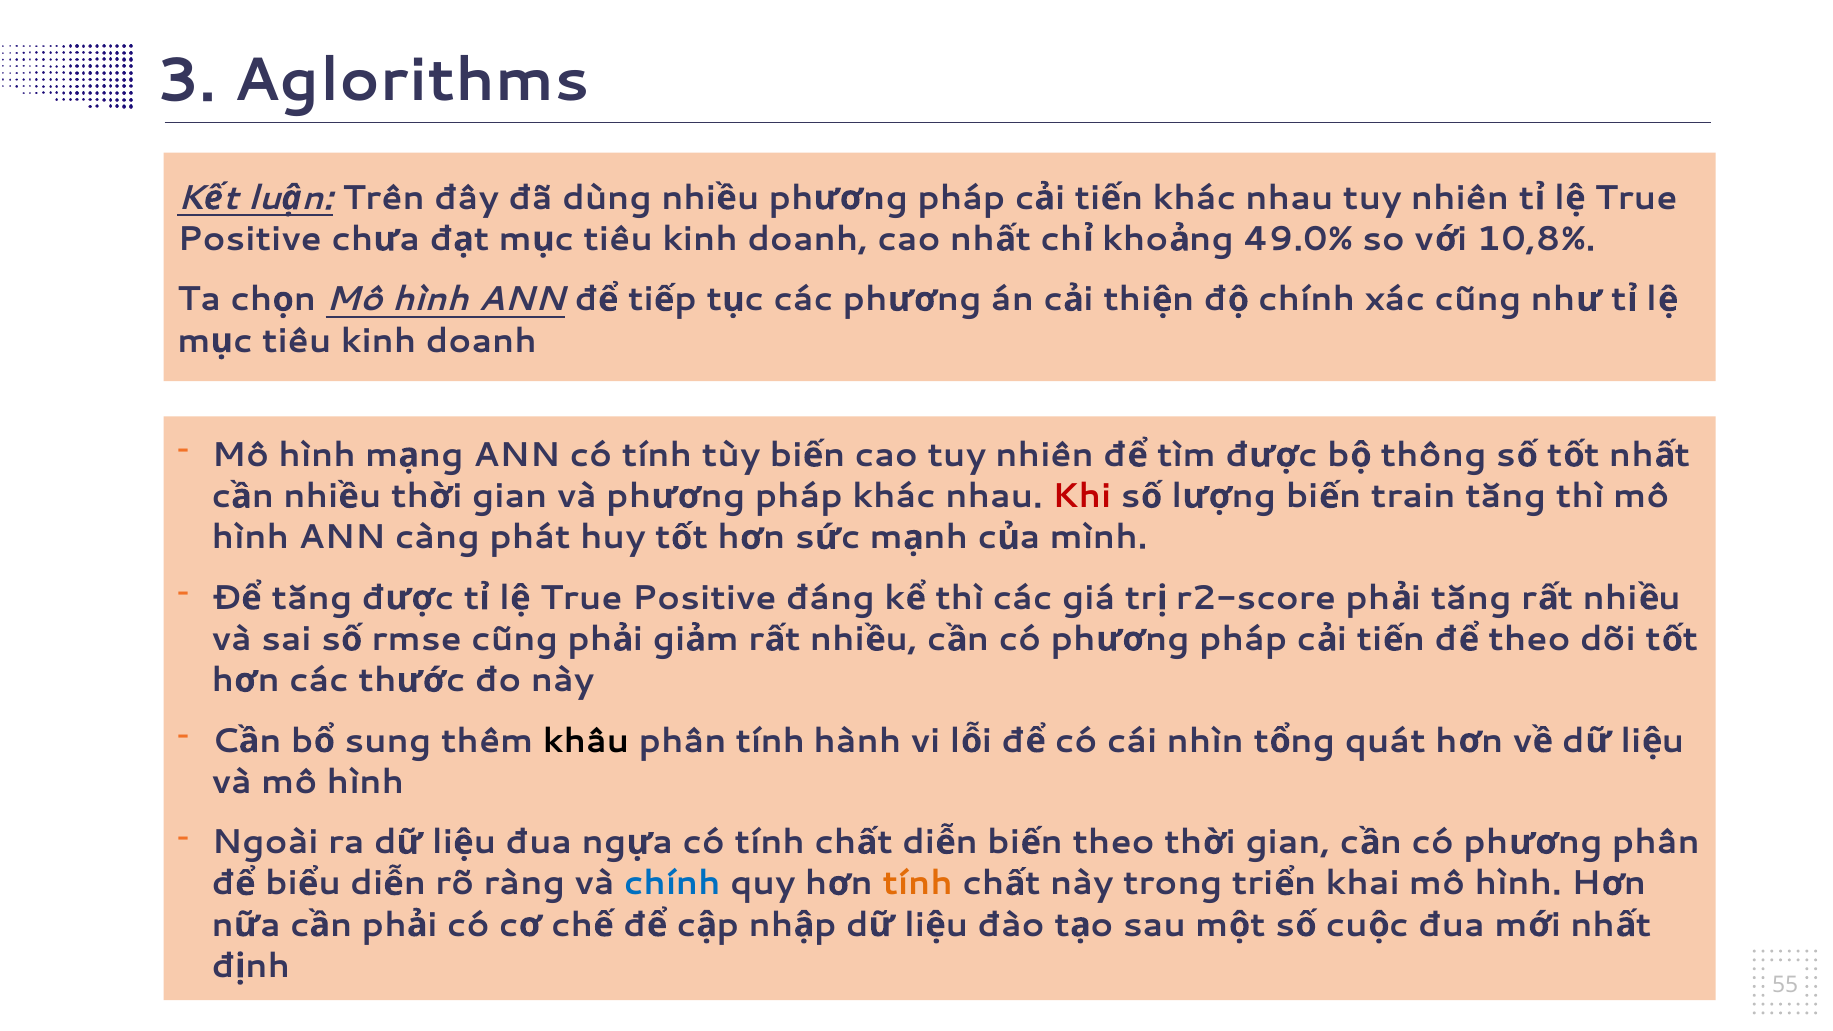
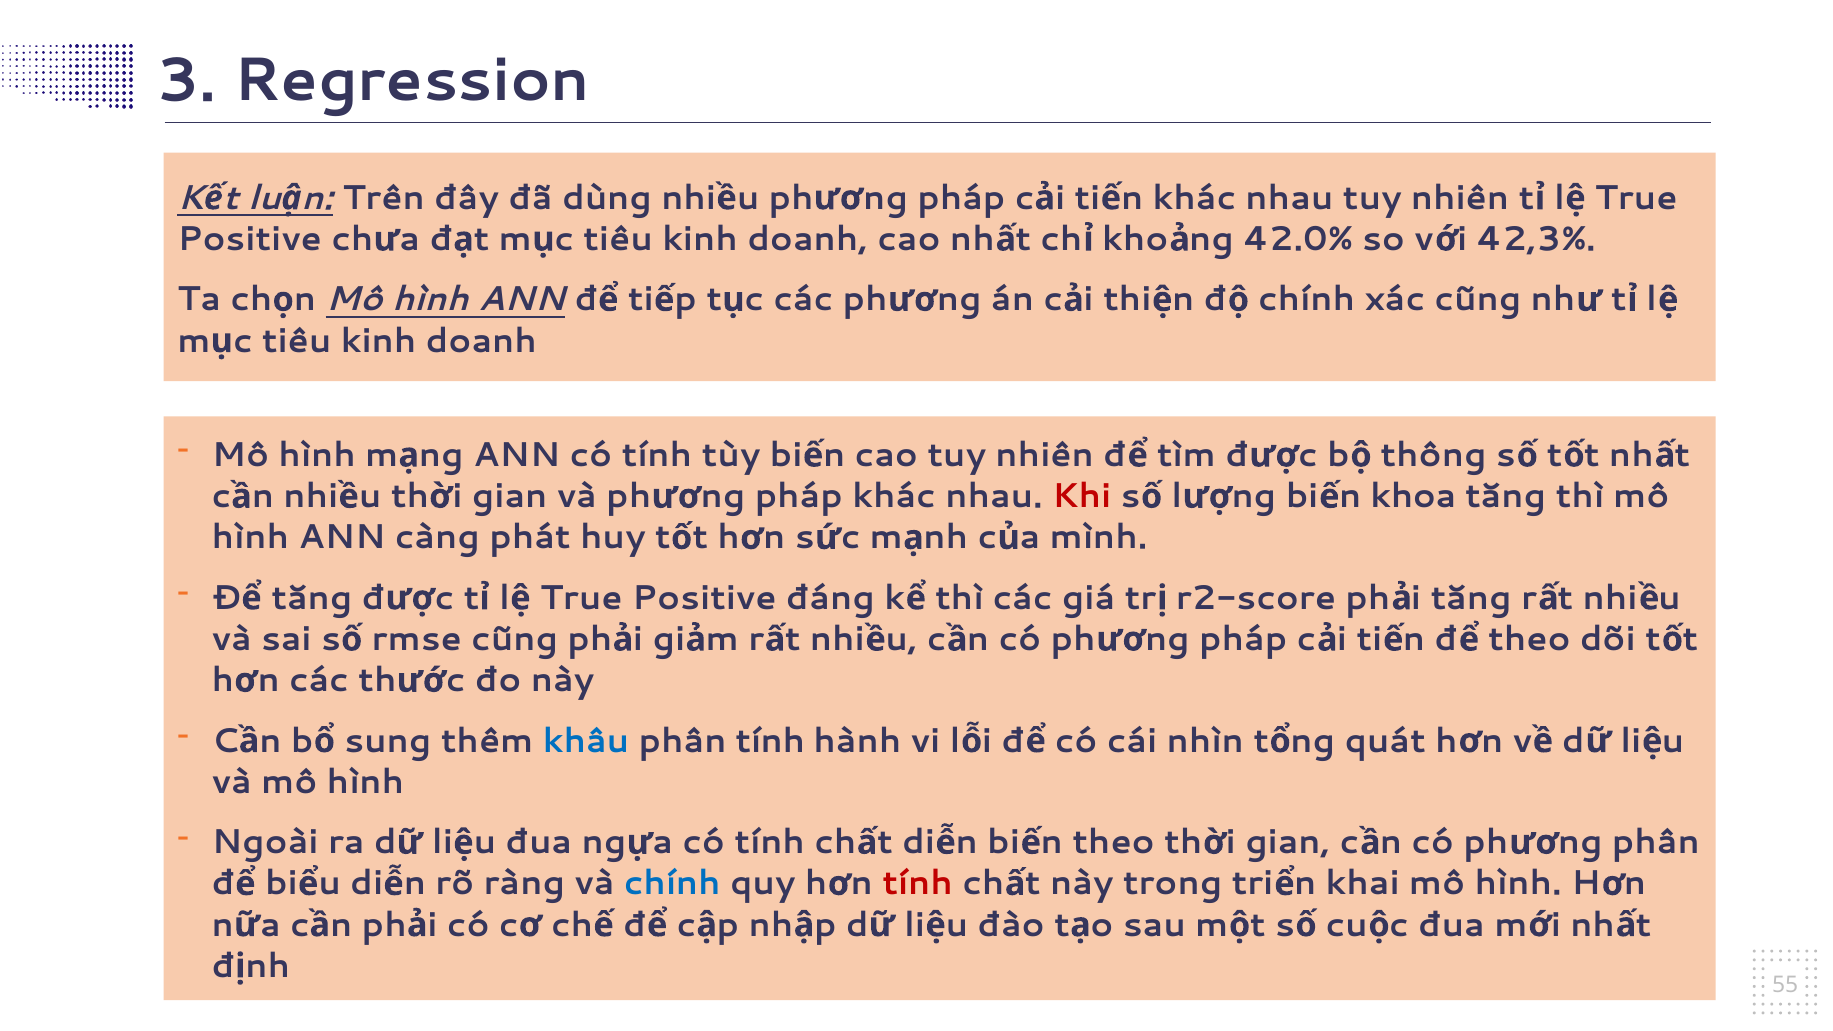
Aglorithms: Aglorithms -> Regression
49.0%: 49.0% -> 42.0%
10,8%: 10,8% -> 42,3%
train: train -> khoa
khâu colour: black -> blue
tính at (918, 884) colour: orange -> red
